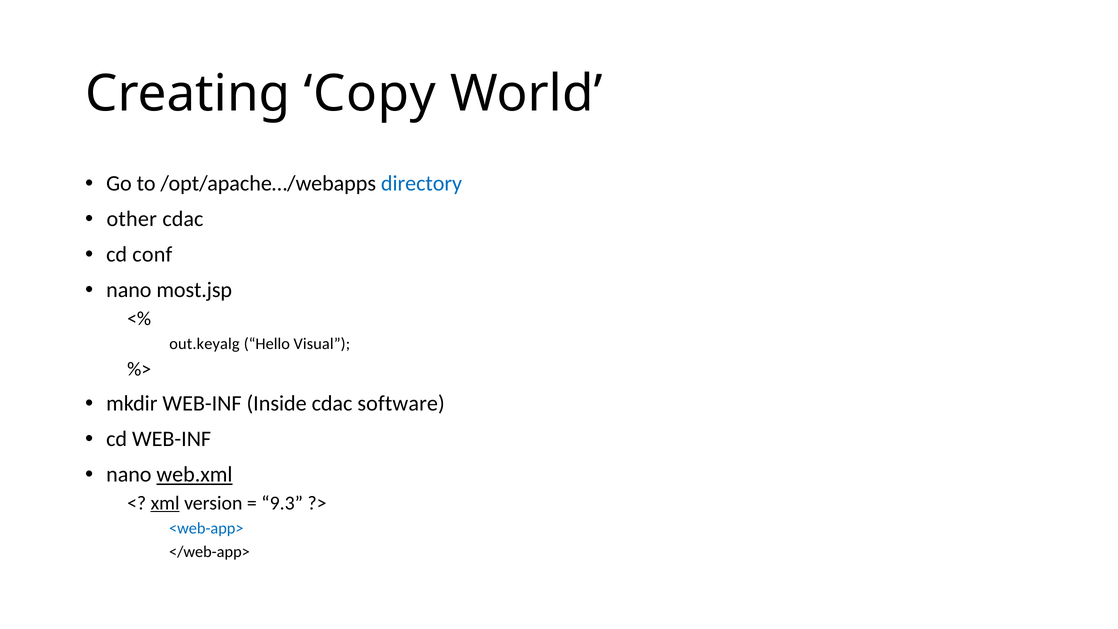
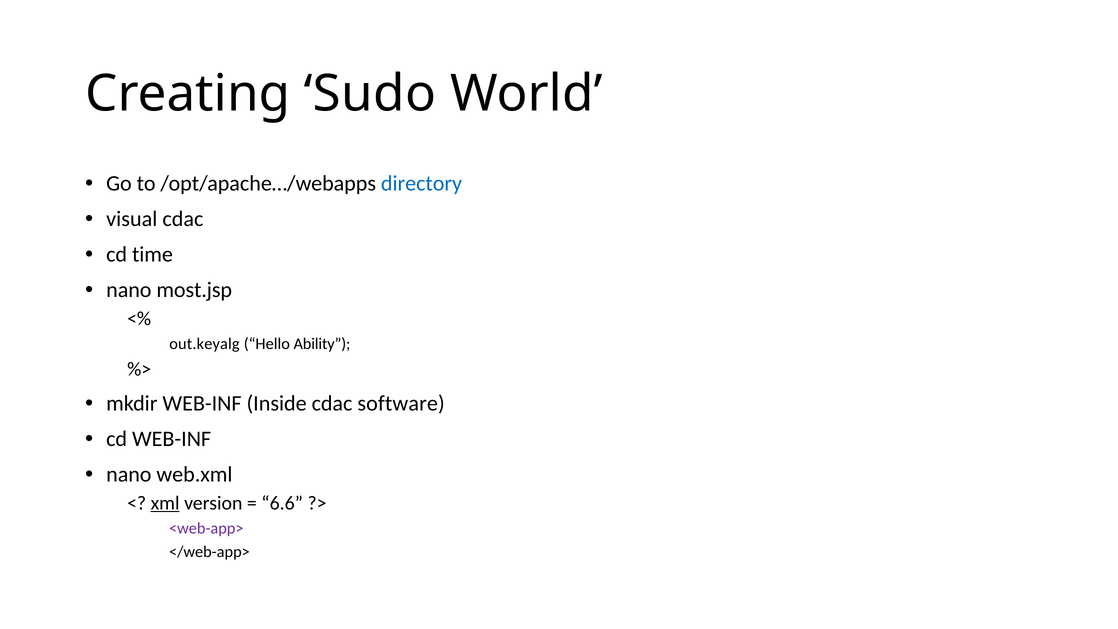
Copy: Copy -> Sudo
other: other -> visual
conf: conf -> time
Visual: Visual -> Ability
web.xml underline: present -> none
9.3: 9.3 -> 6.6
<web-app> colour: blue -> purple
